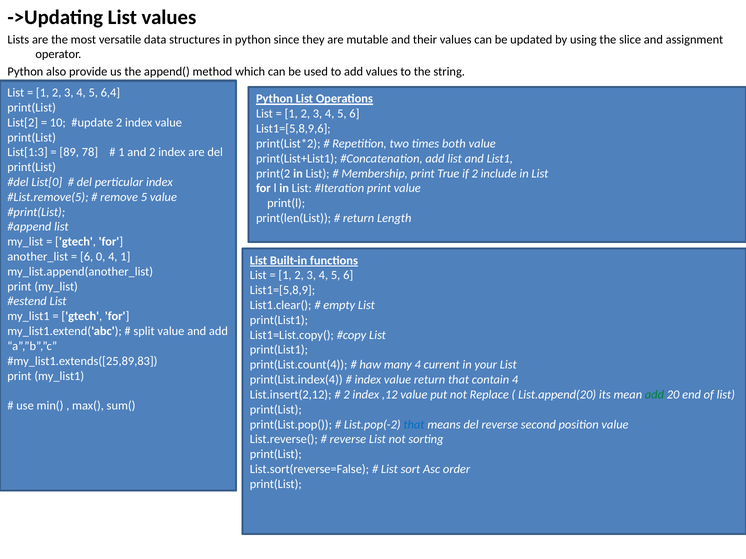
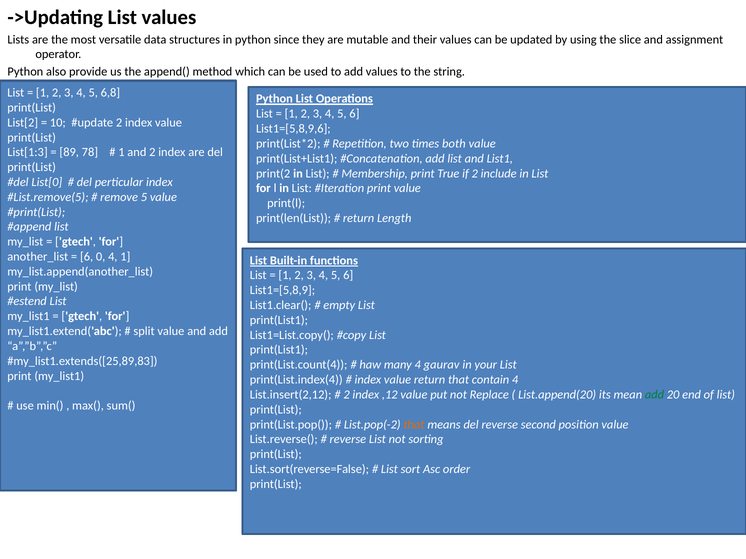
6,4: 6,4 -> 6,8
current: current -> gaurav
that at (414, 425) colour: blue -> orange
